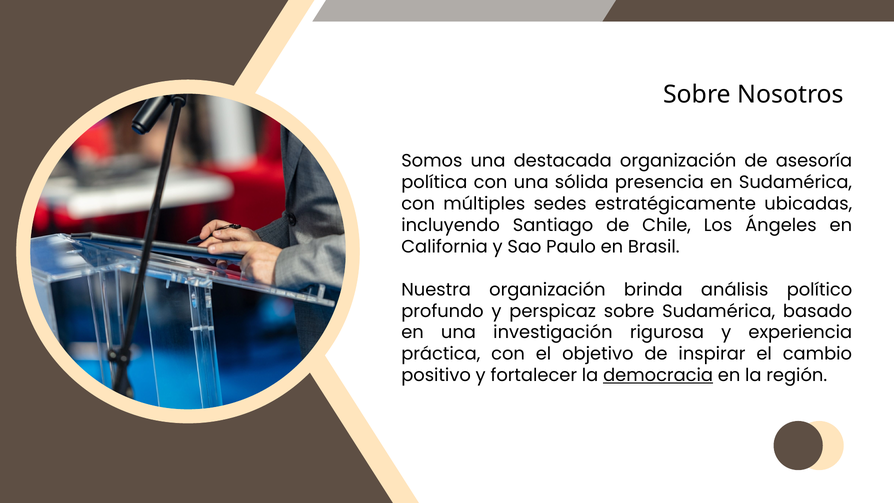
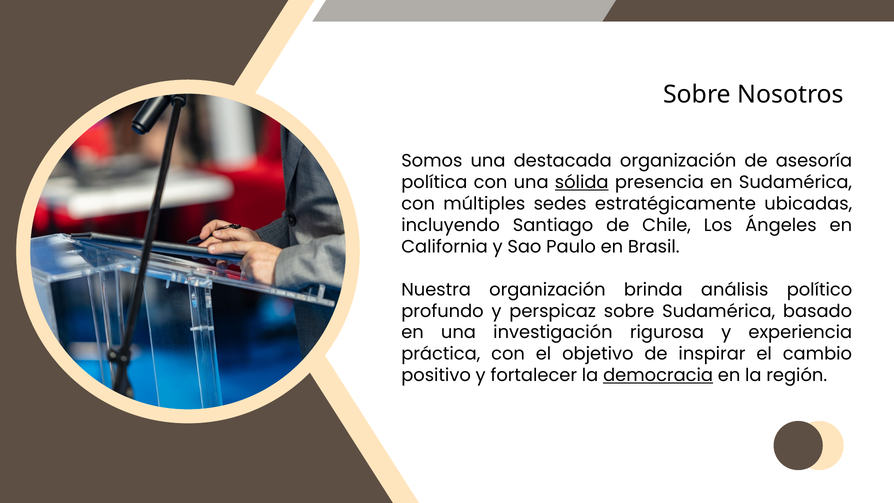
sólida underline: none -> present
